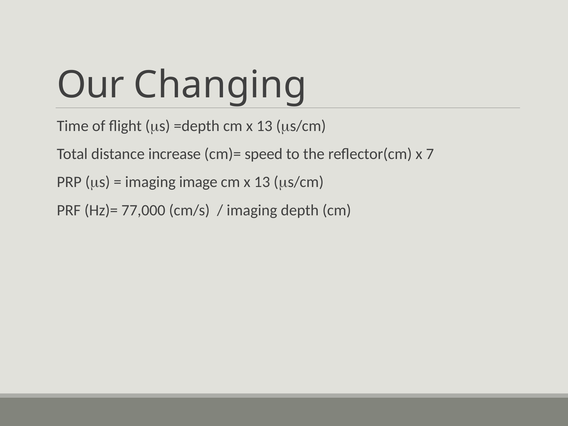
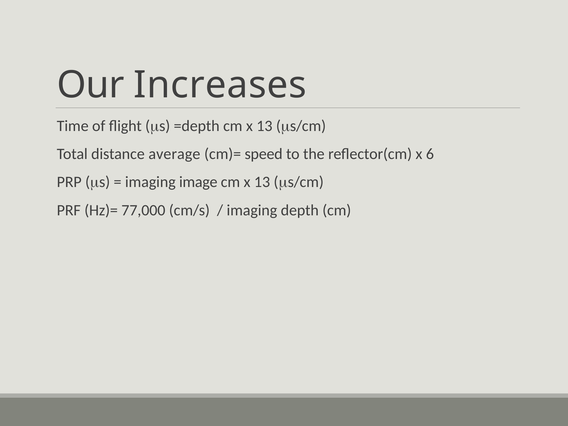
Changing: Changing -> Increases
increase: increase -> average
7: 7 -> 6
